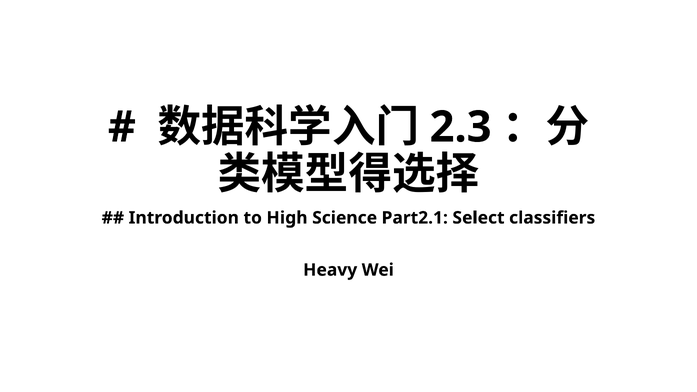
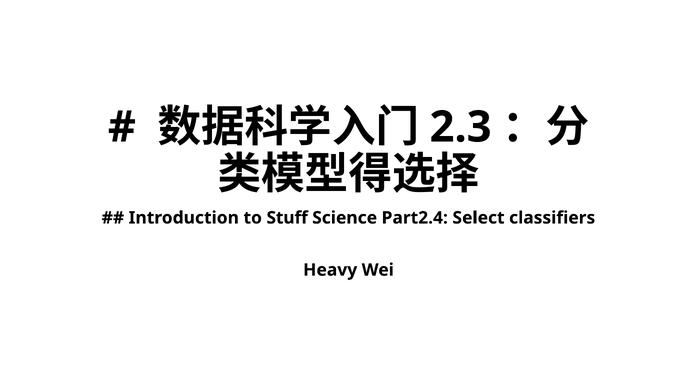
High: High -> Stuff
Part2.1: Part2.1 -> Part2.4
